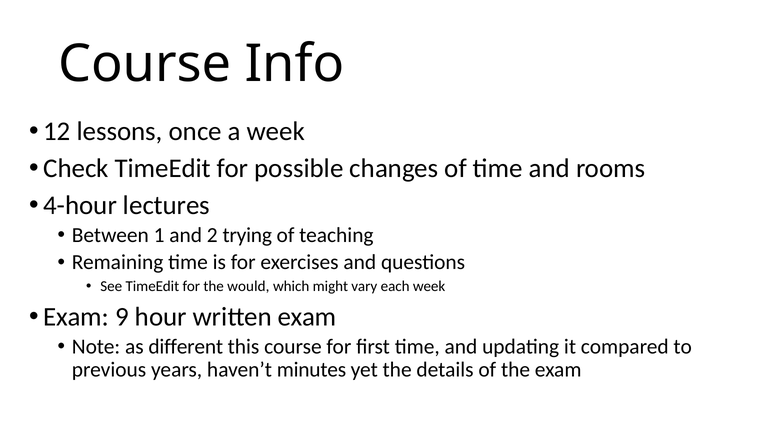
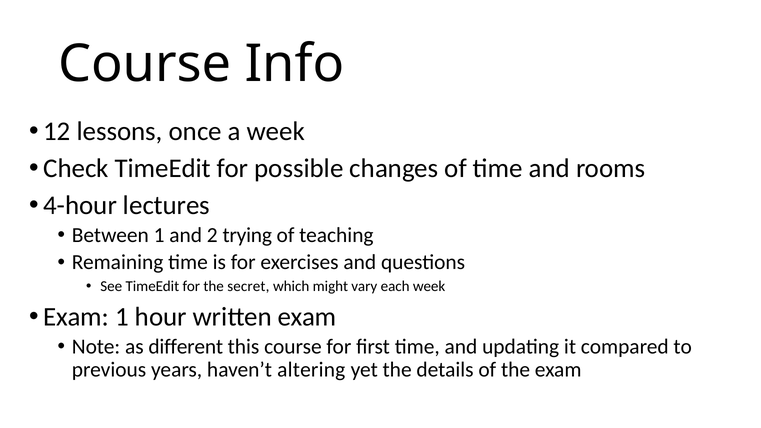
would: would -> secret
Exam 9: 9 -> 1
minutes: minutes -> altering
